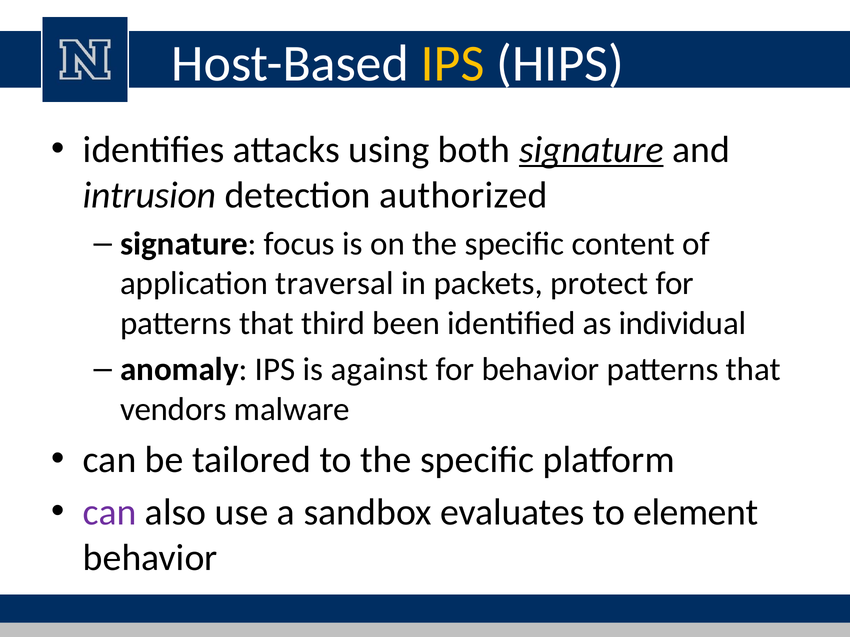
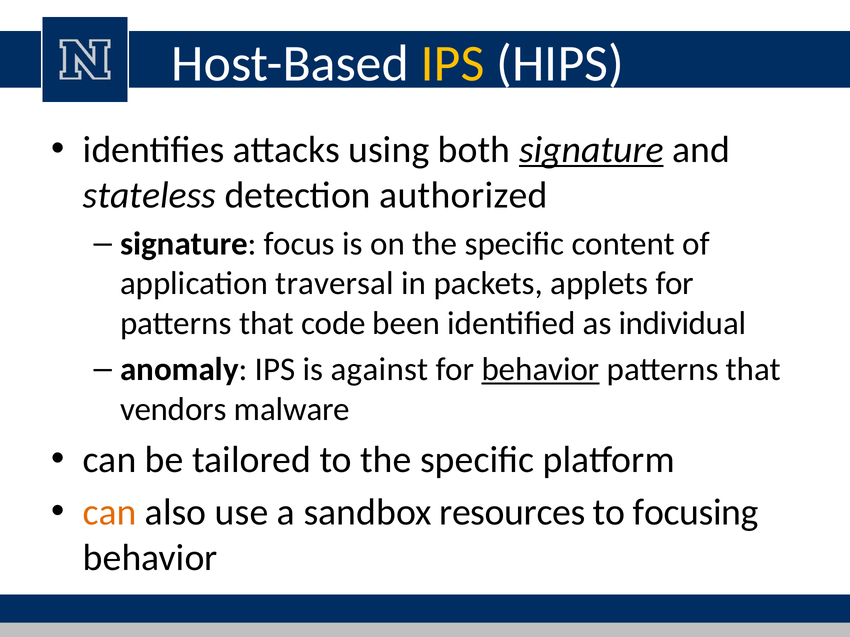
intrusion: intrusion -> stateless
protect: protect -> applets
third: third -> code
behavior at (541, 370) underline: none -> present
can at (110, 513) colour: purple -> orange
evaluates: evaluates -> resources
element: element -> focusing
